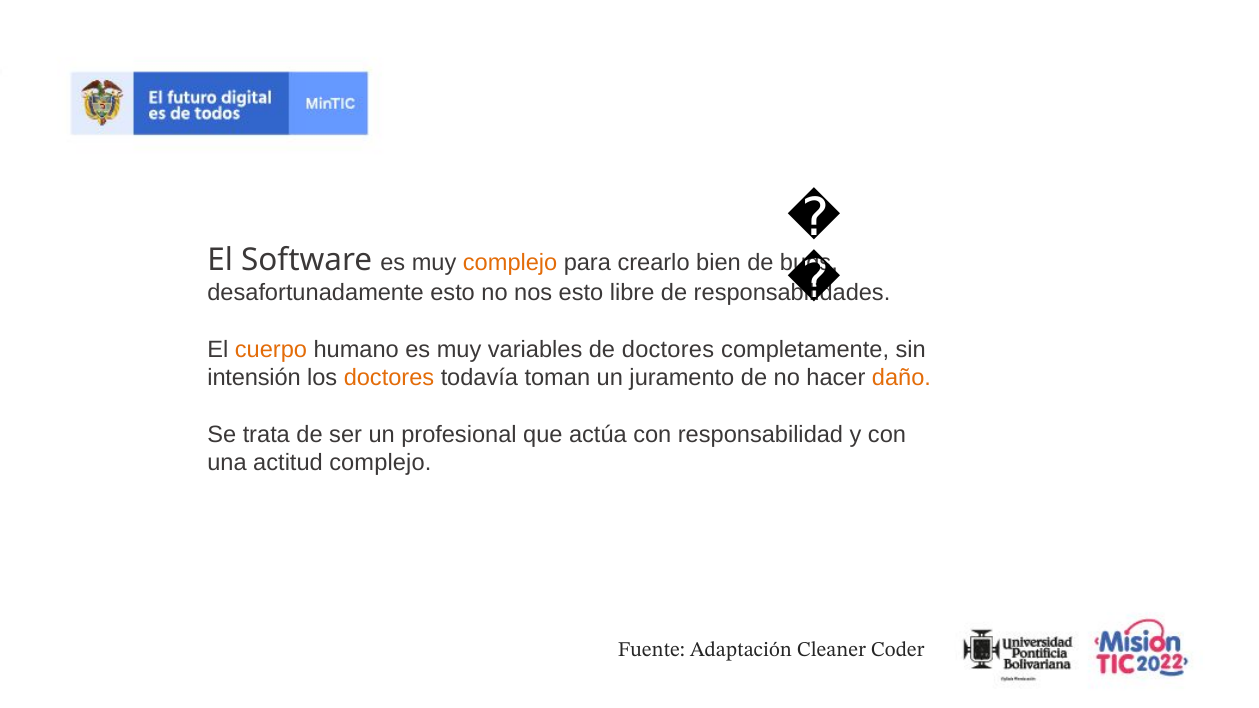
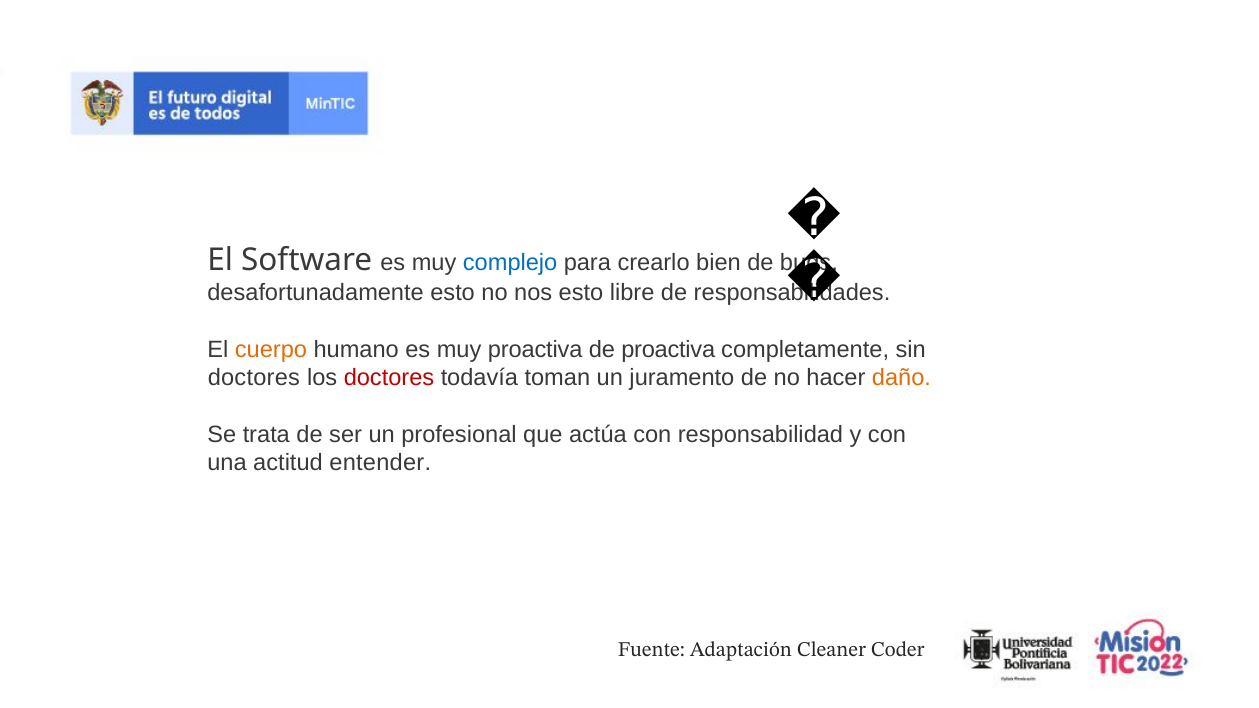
complejo at (510, 263) colour: orange -> blue
muy variables: variables -> proactiva
de doctores: doctores -> proactiva
intensión at (254, 378): intensión -> doctores
doctores at (389, 378) colour: orange -> red
actitud complejo: complejo -> entender
